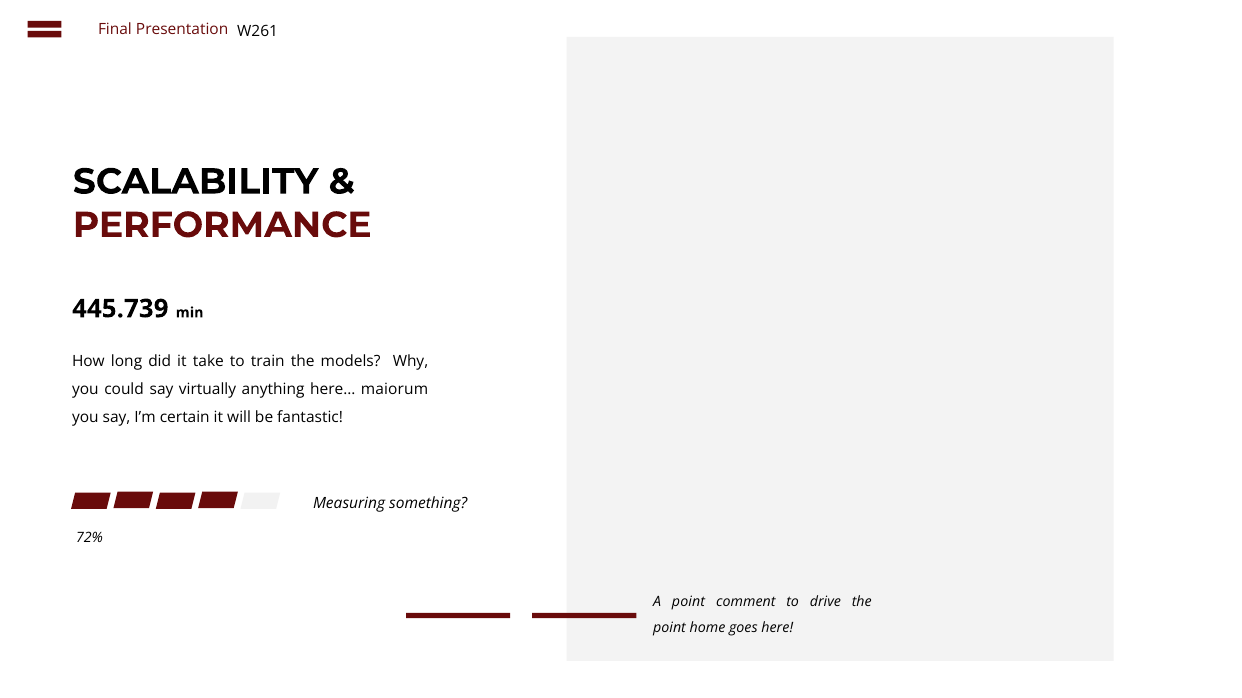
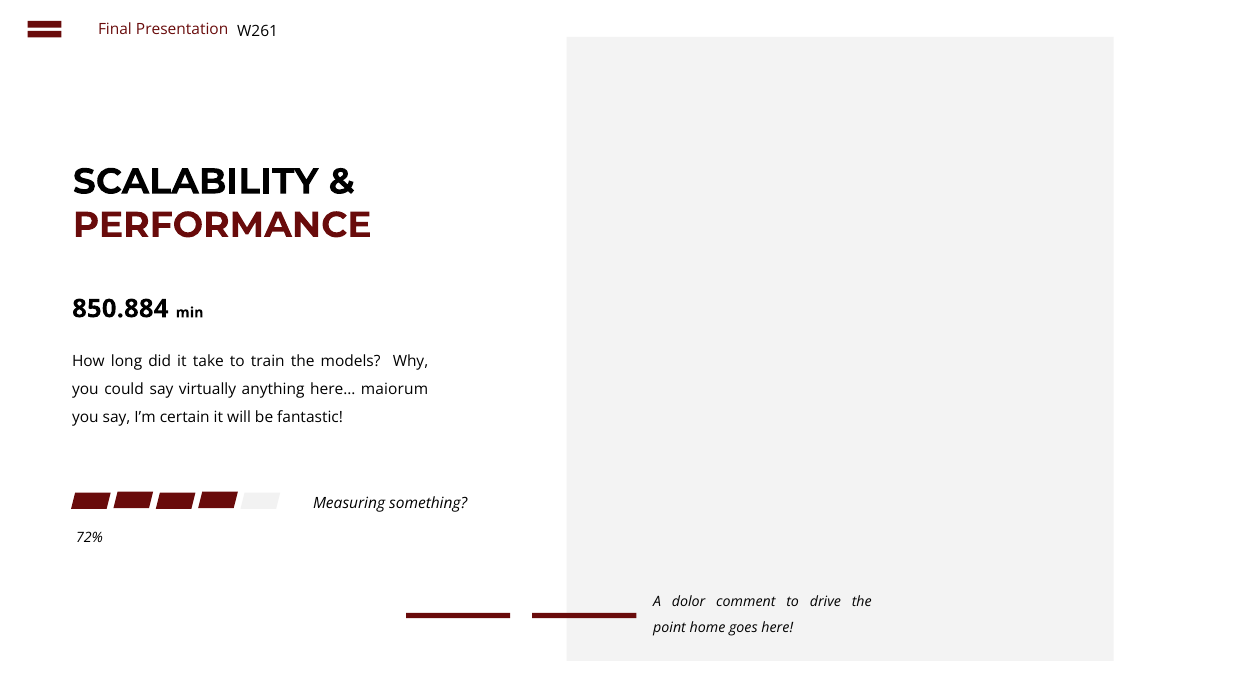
445.739: 445.739 -> 850.884
A point: point -> dolor
